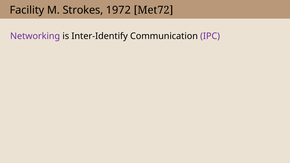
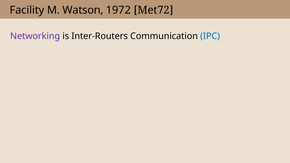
Strokes: Strokes -> Watson
Inter-Identify: Inter-Identify -> Inter-Routers
IPC colour: purple -> blue
